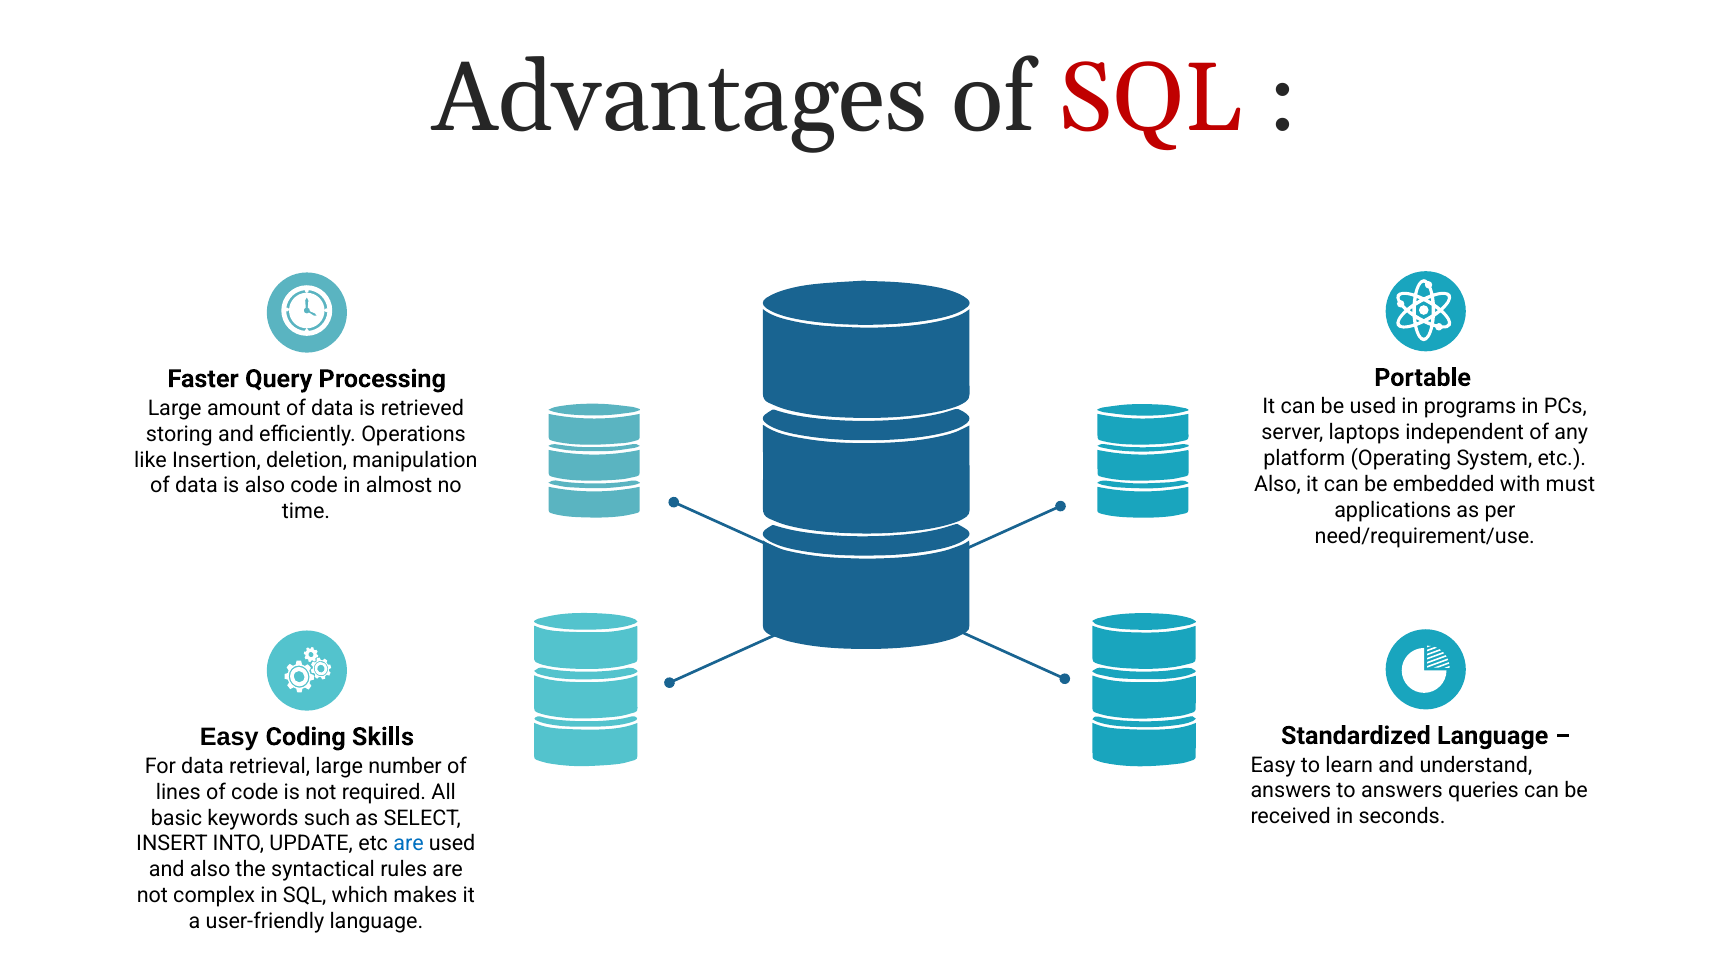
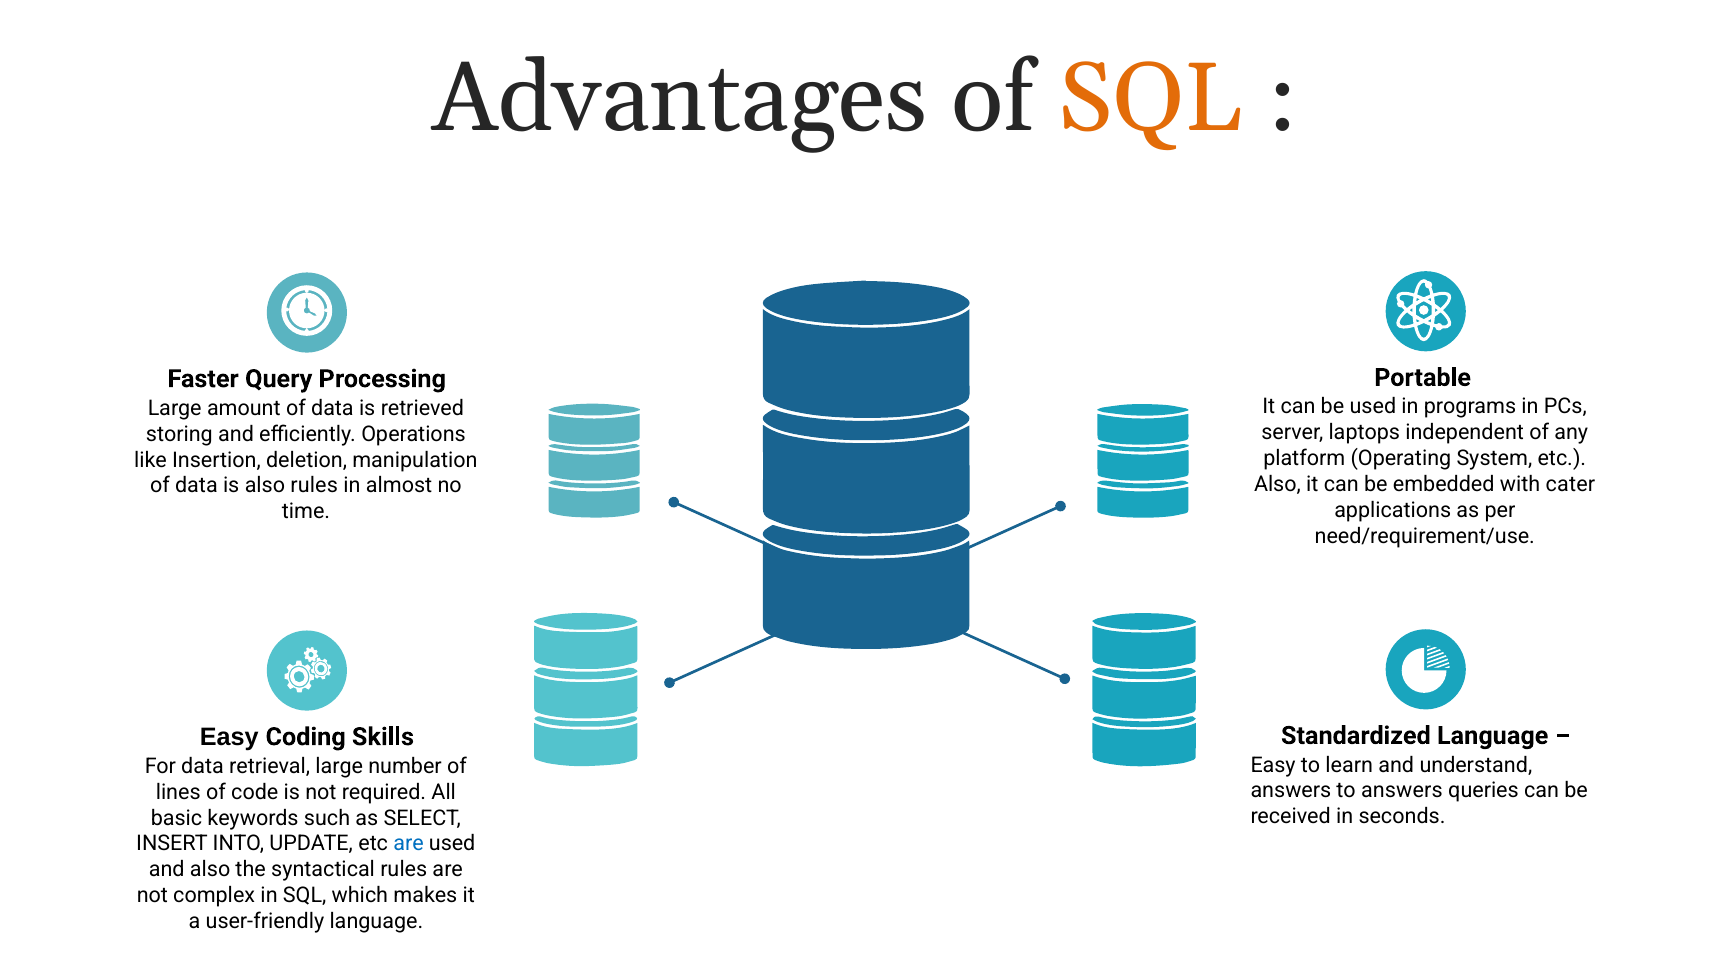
SQL at (1151, 99) colour: red -> orange
must: must -> cater
also code: code -> rules
